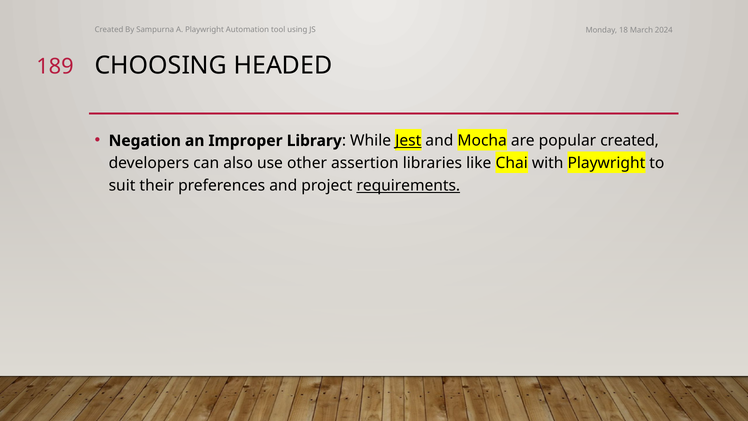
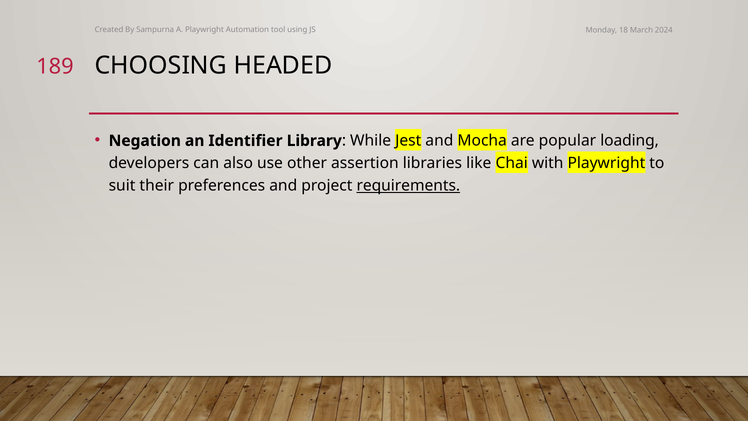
Improper: Improper -> Identifier
Jest underline: present -> none
popular created: created -> loading
